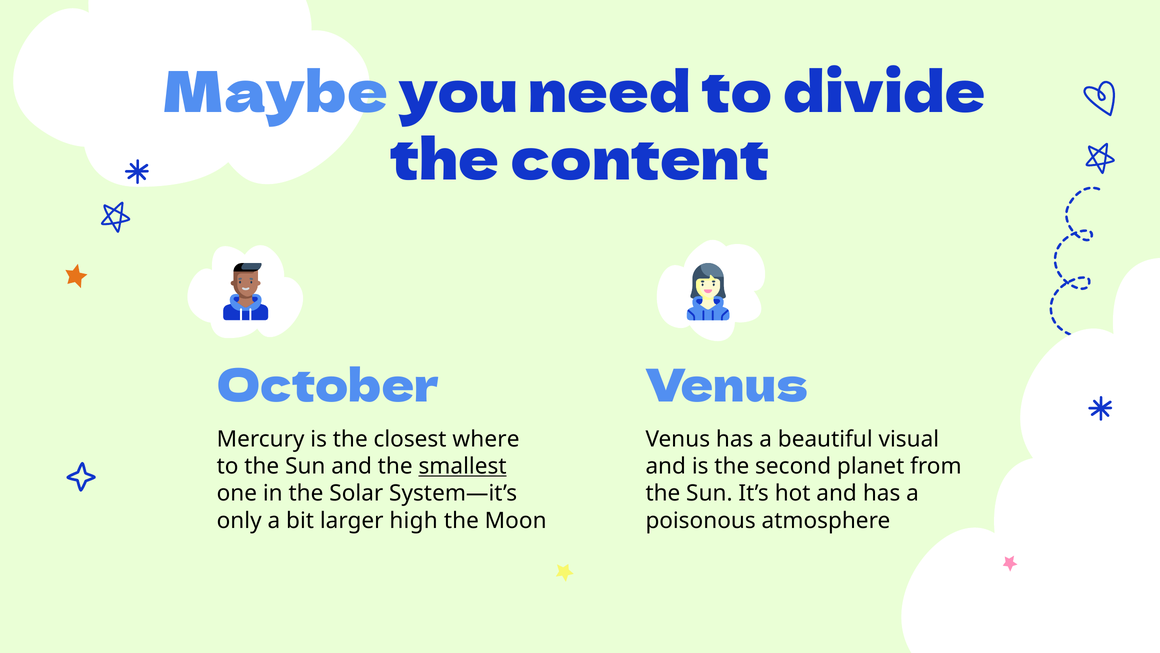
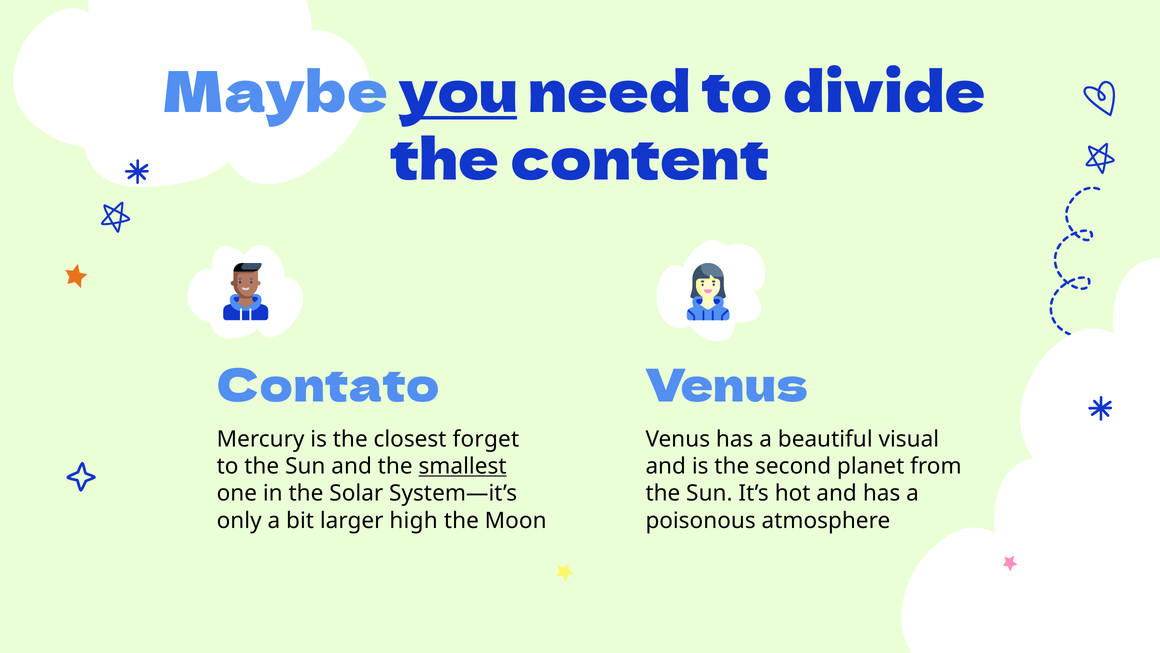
you underline: none -> present
October: October -> Contato
where: where -> forget
